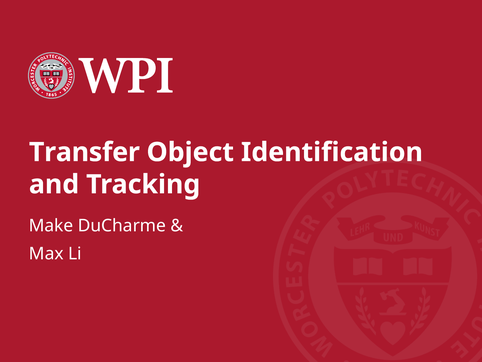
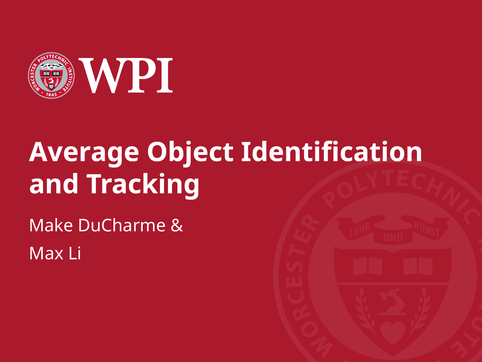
Transfer: Transfer -> Average
